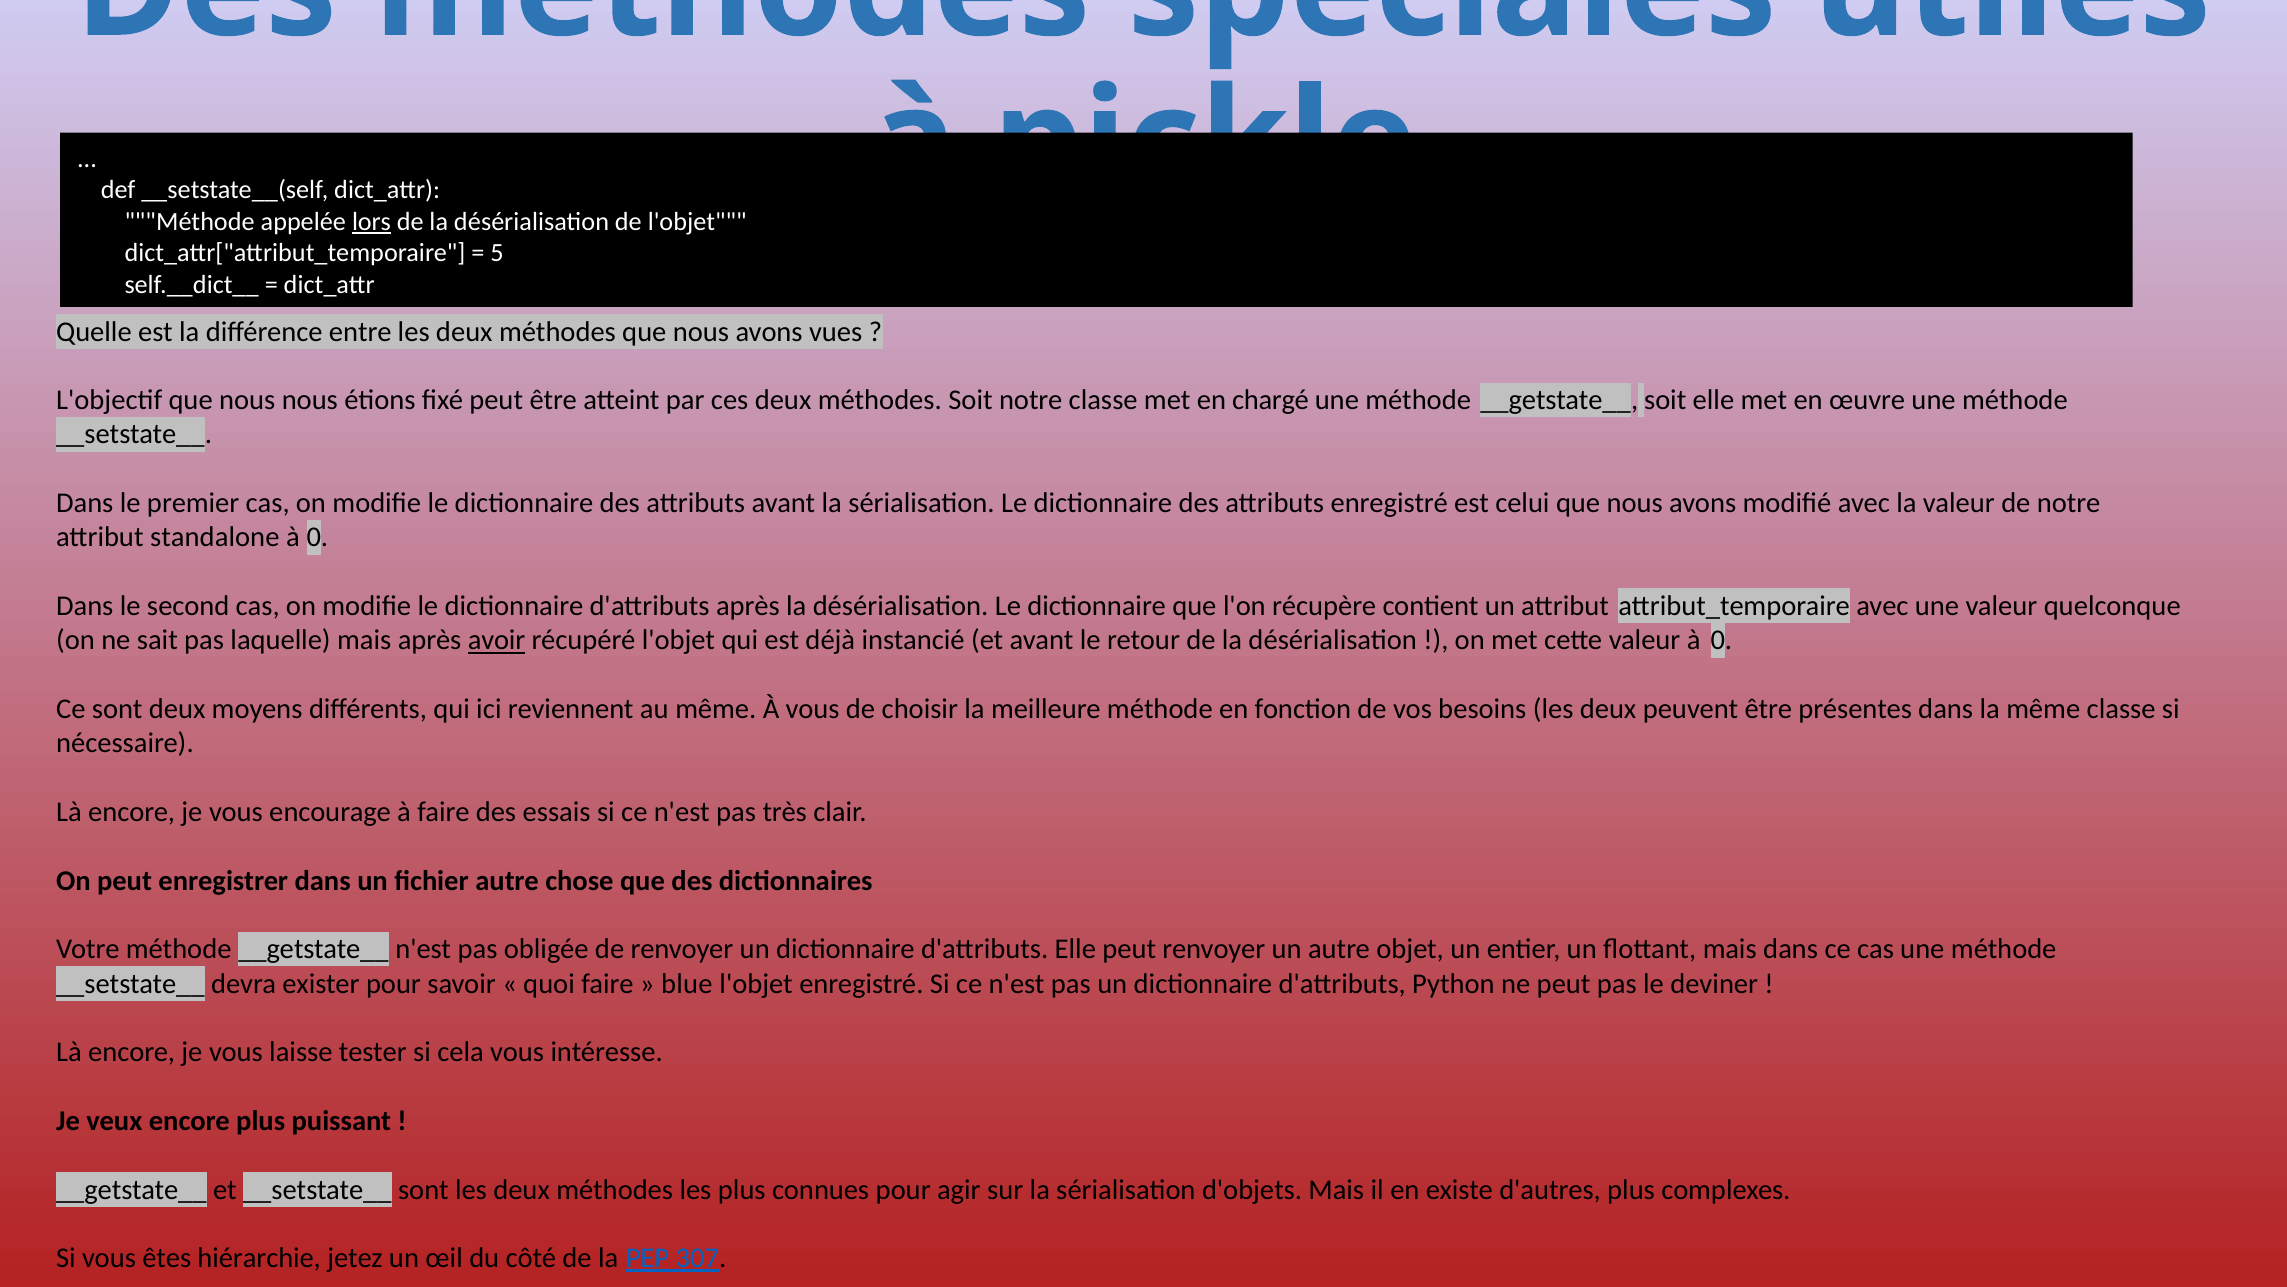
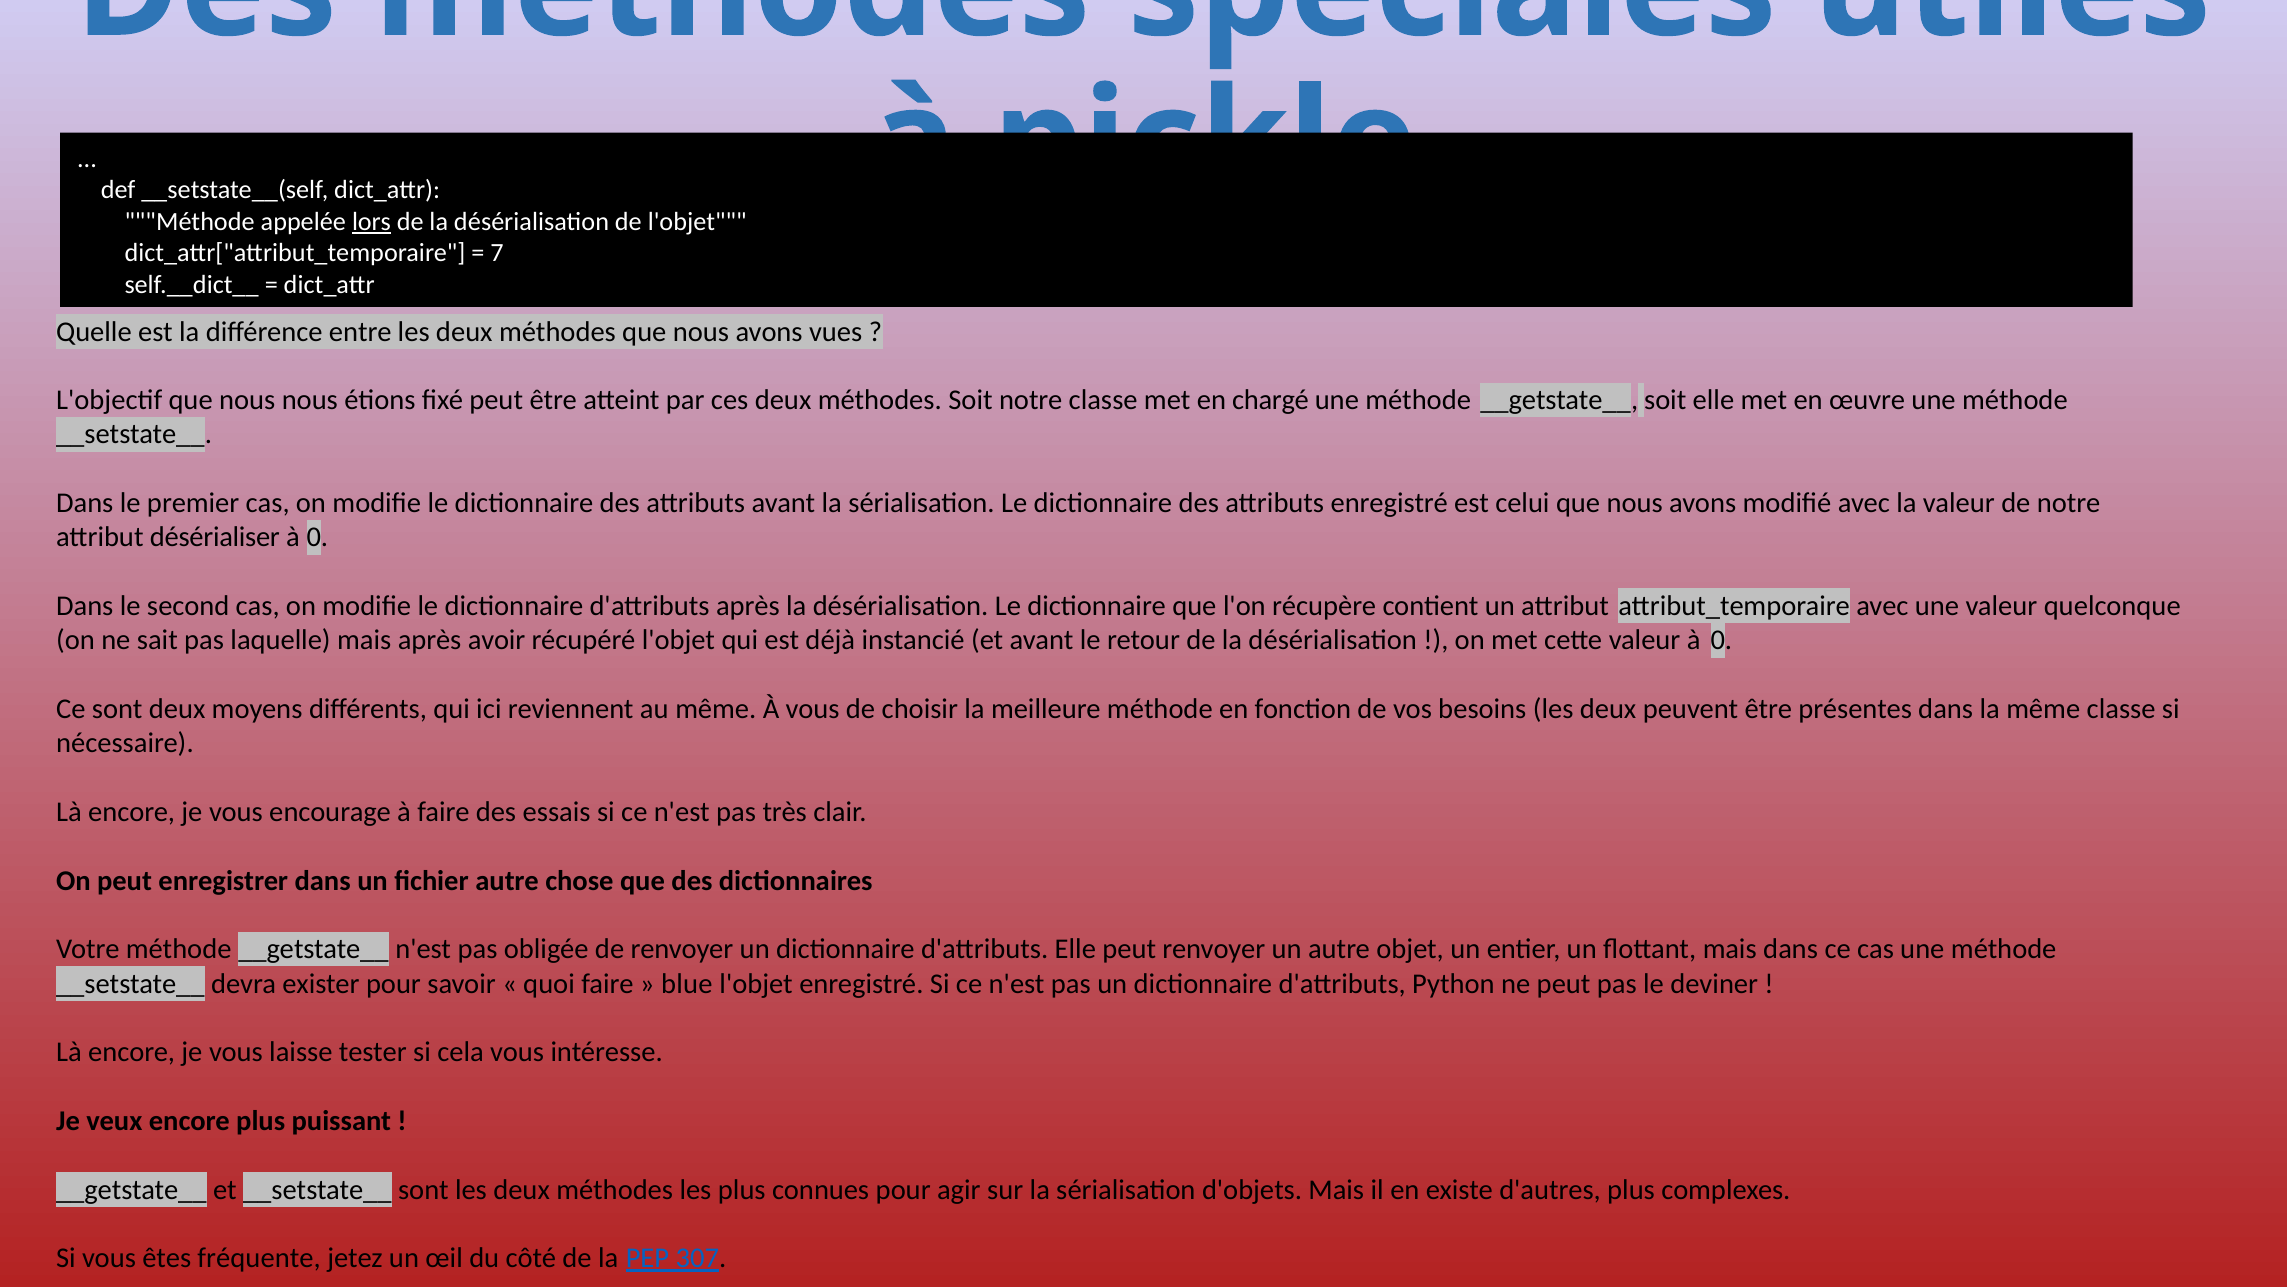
5: 5 -> 7
standalone: standalone -> désérialiser
avoir underline: present -> none
hiérarchie: hiérarchie -> fréquente
